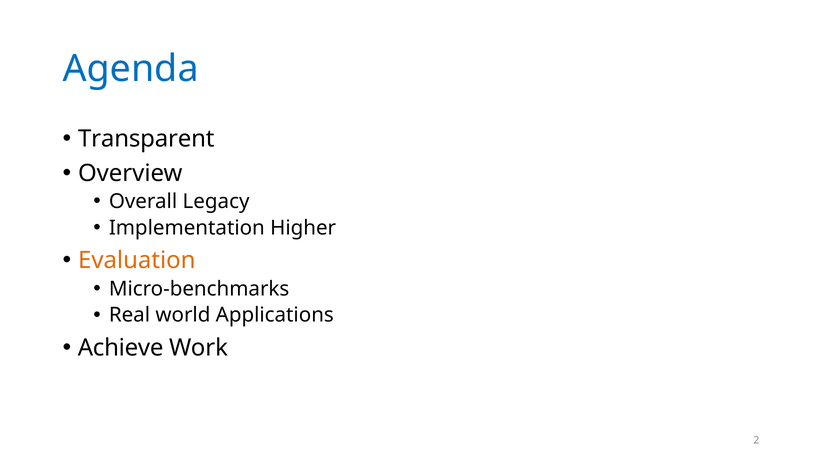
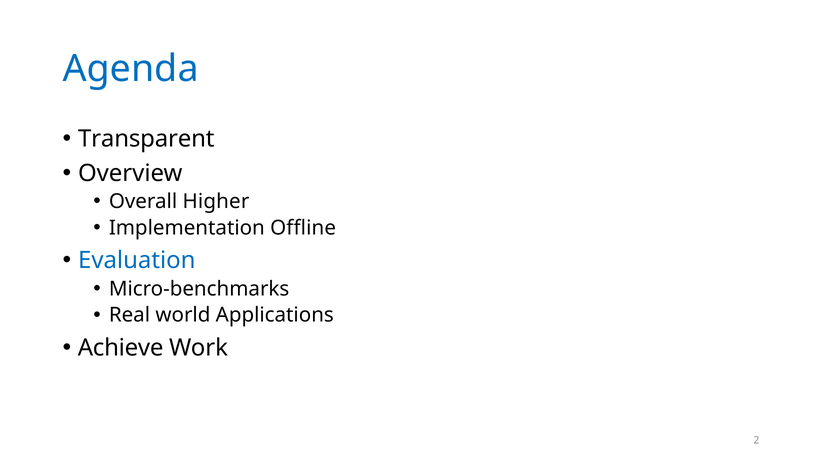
Legacy: Legacy -> Higher
Higher: Higher -> Offline
Evaluation colour: orange -> blue
